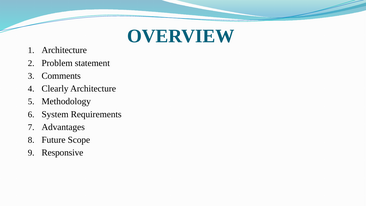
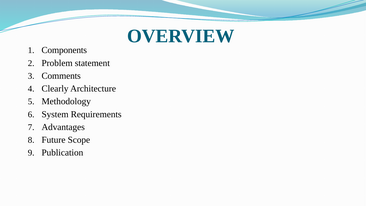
Architecture at (64, 50): Architecture -> Components
Responsive: Responsive -> Publication
